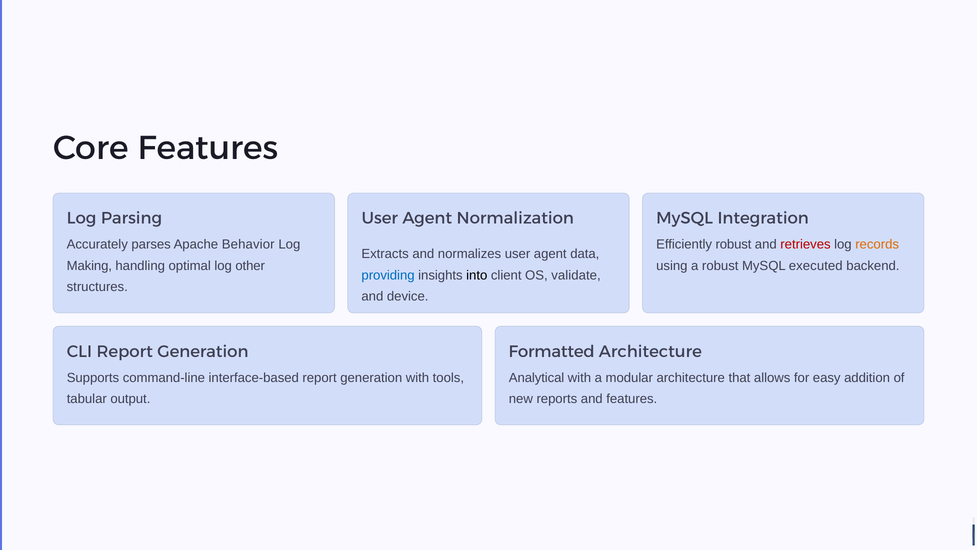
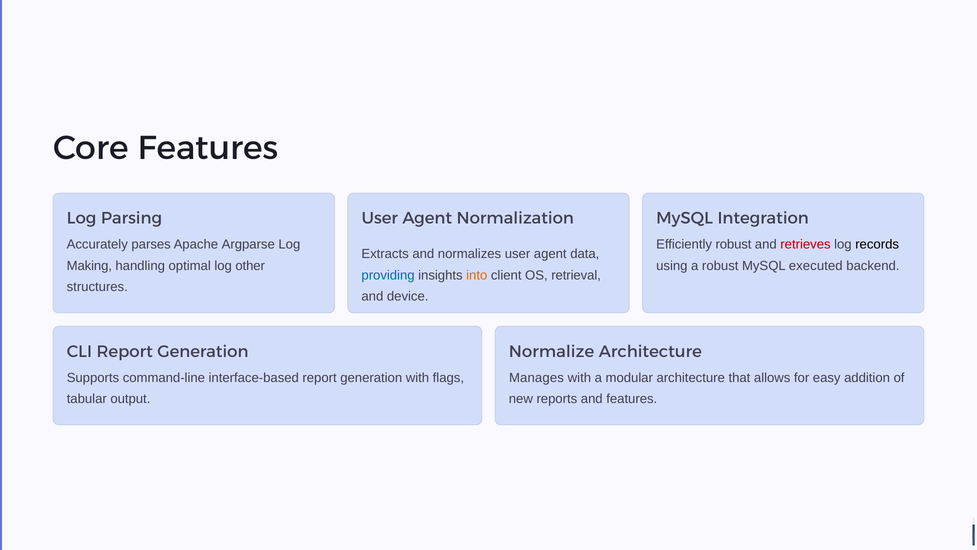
Behavior: Behavior -> Argparse
records colour: orange -> black
into colour: black -> orange
validate: validate -> retrieval
Formatted: Formatted -> Normalize
tools: tools -> flags
Analytical: Analytical -> Manages
